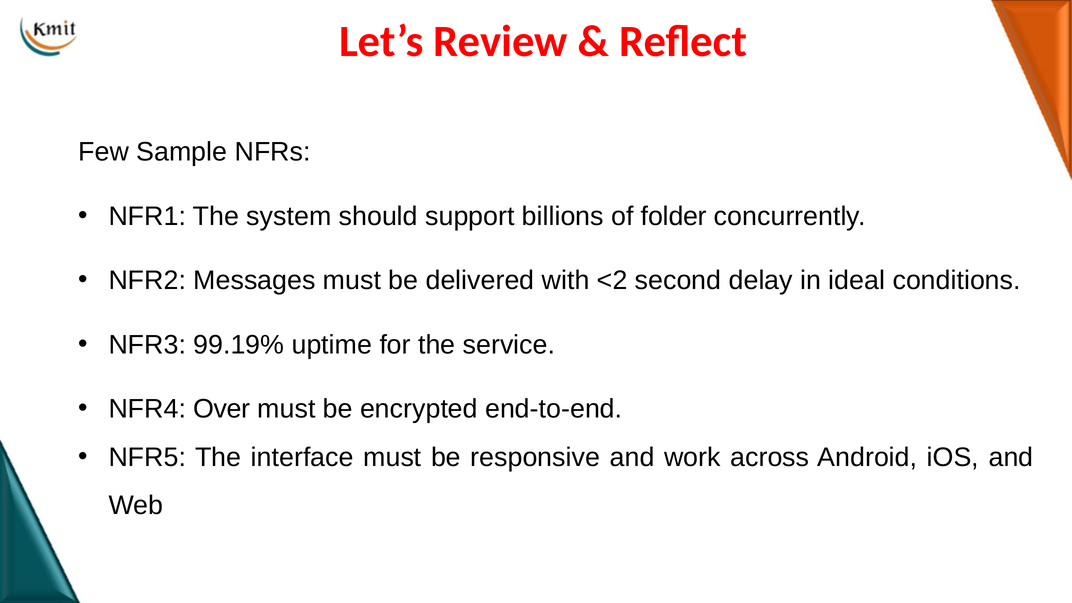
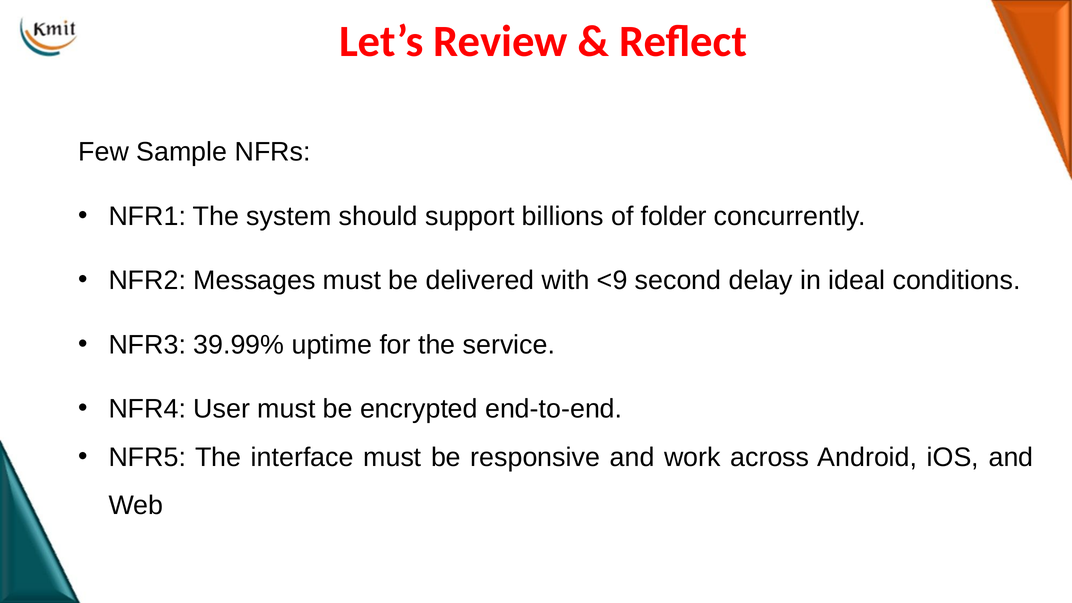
<2: <2 -> <9
99.19%: 99.19% -> 39.99%
Over: Over -> User
